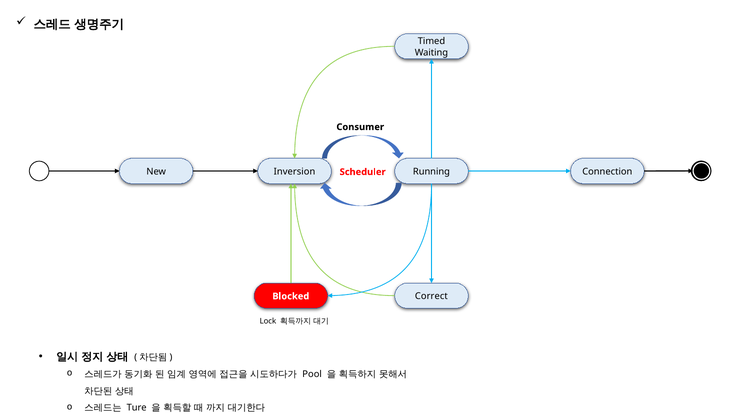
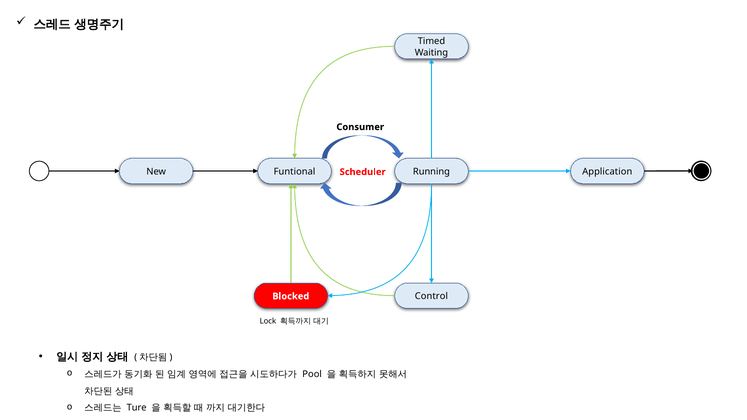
Inversion: Inversion -> Funtional
Connection: Connection -> Application
Correct: Correct -> Control
